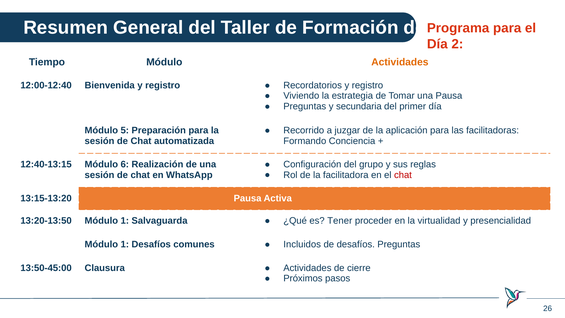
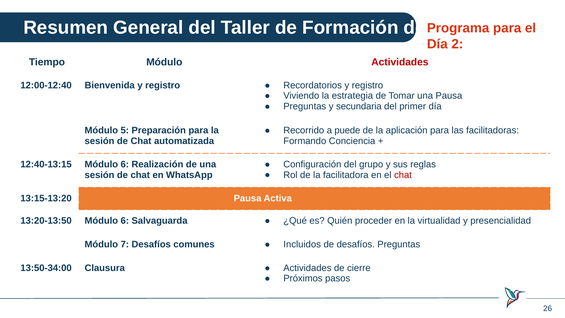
Actividades at (400, 62) colour: orange -> red
juzgar: juzgar -> puede
13:20-13:50 Módulo 1: 1 -> 6
Tener: Tener -> Quién
1 at (125, 244): 1 -> 7
13:50-45:00: 13:50-45:00 -> 13:50-34:00
